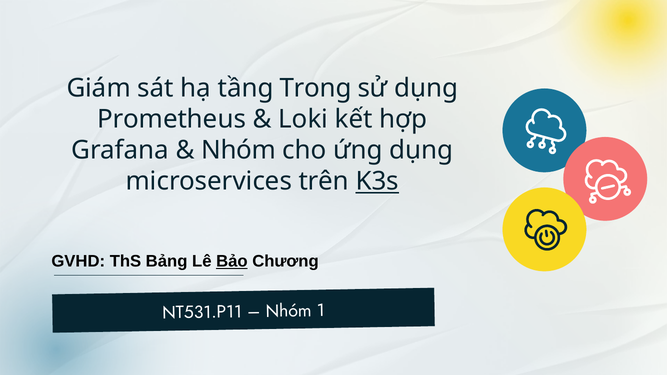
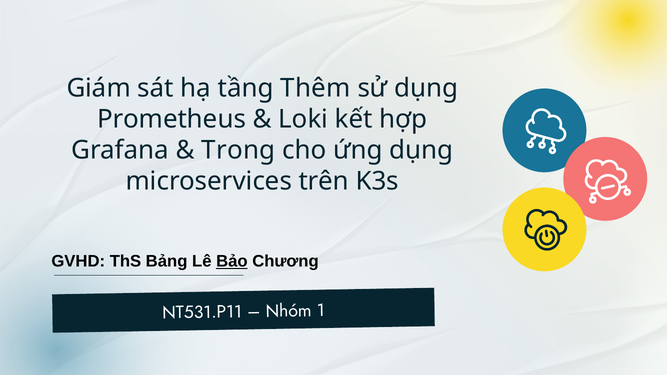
Trong: Trong -> Thêm
Nhóm at (239, 150): Nhóm -> Trong
K3s underline: present -> none
